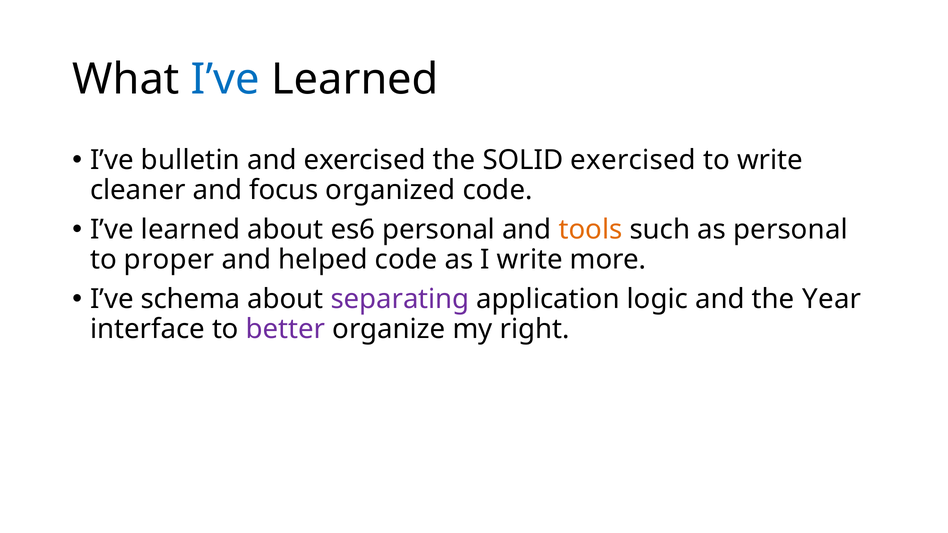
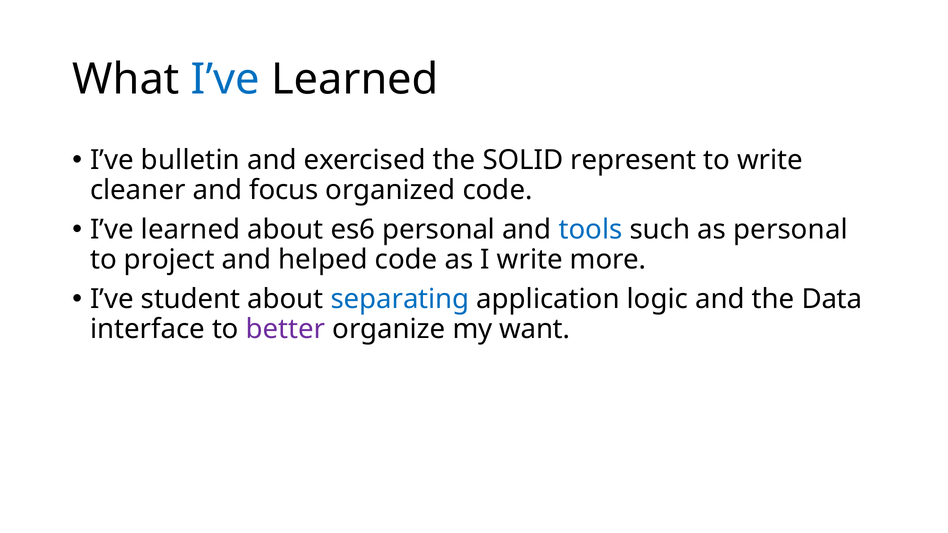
SOLID exercised: exercised -> represent
tools colour: orange -> blue
proper: proper -> project
schema: schema -> student
separating colour: purple -> blue
Year: Year -> Data
right: right -> want
